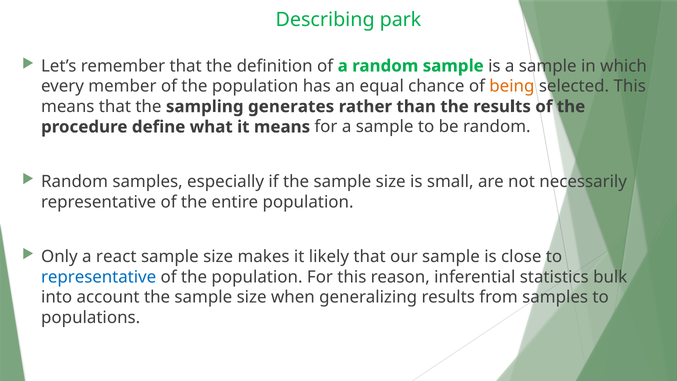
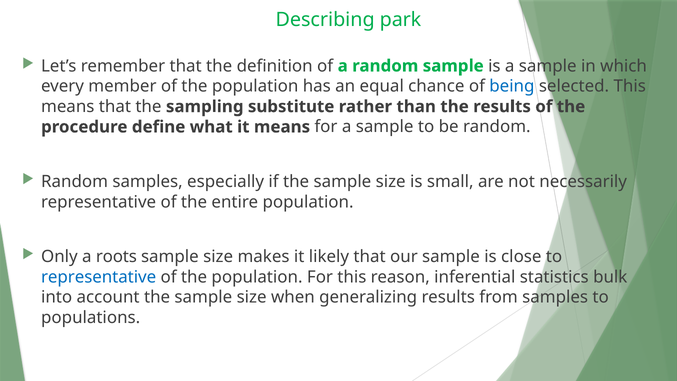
being colour: orange -> blue
generates: generates -> substitute
react: react -> roots
